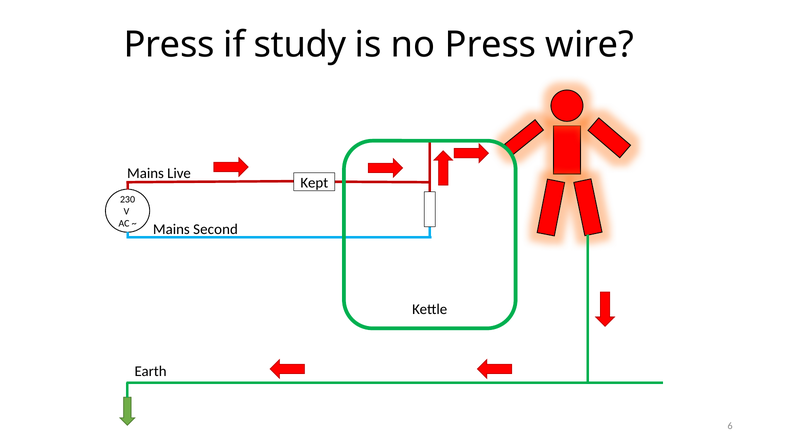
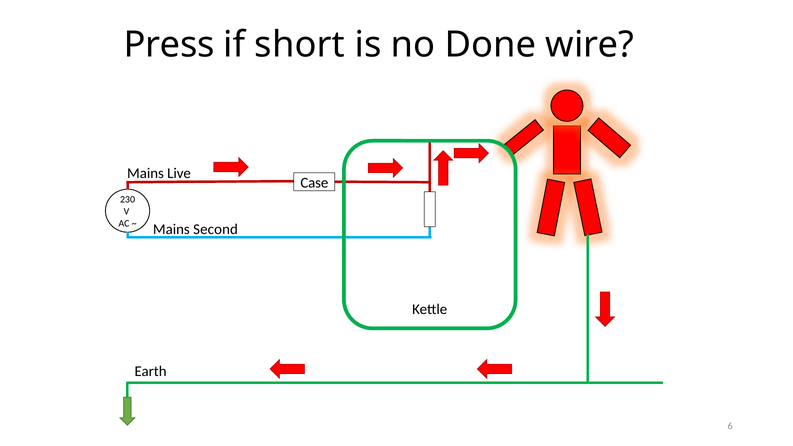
study: study -> short
no Press: Press -> Done
Kept: Kept -> Case
